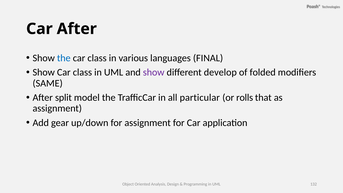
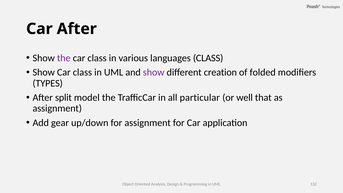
the at (64, 58) colour: blue -> purple
languages FINAL: FINAL -> CLASS
develop: develop -> creation
SAME: SAME -> TYPES
rolls: rolls -> well
